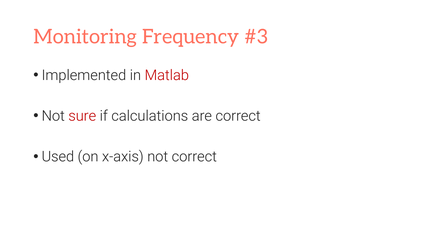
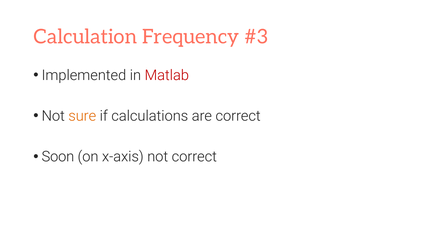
Monitoring: Monitoring -> Calculation
sure colour: red -> orange
Used: Used -> Soon
